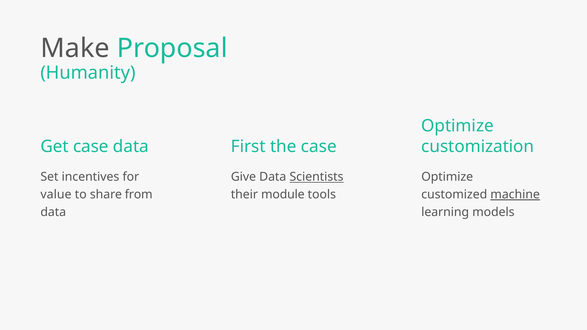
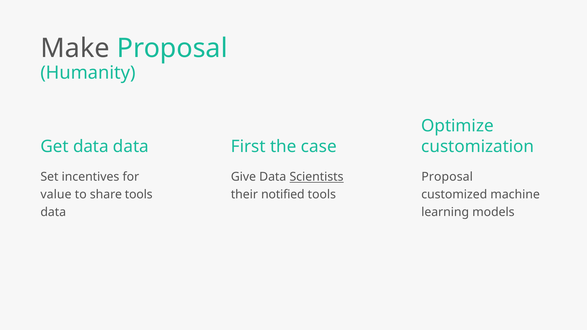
Get case: case -> data
Optimize at (447, 177): Optimize -> Proposal
share from: from -> tools
module: module -> notified
machine underline: present -> none
